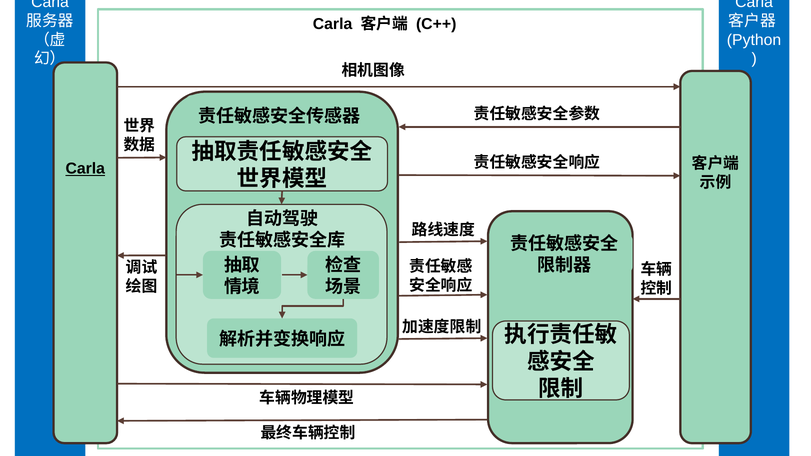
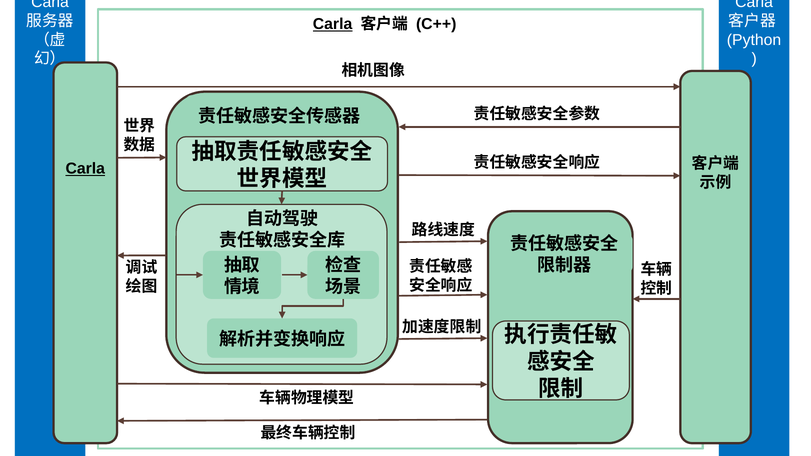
Carla at (333, 24) underline: none -> present
